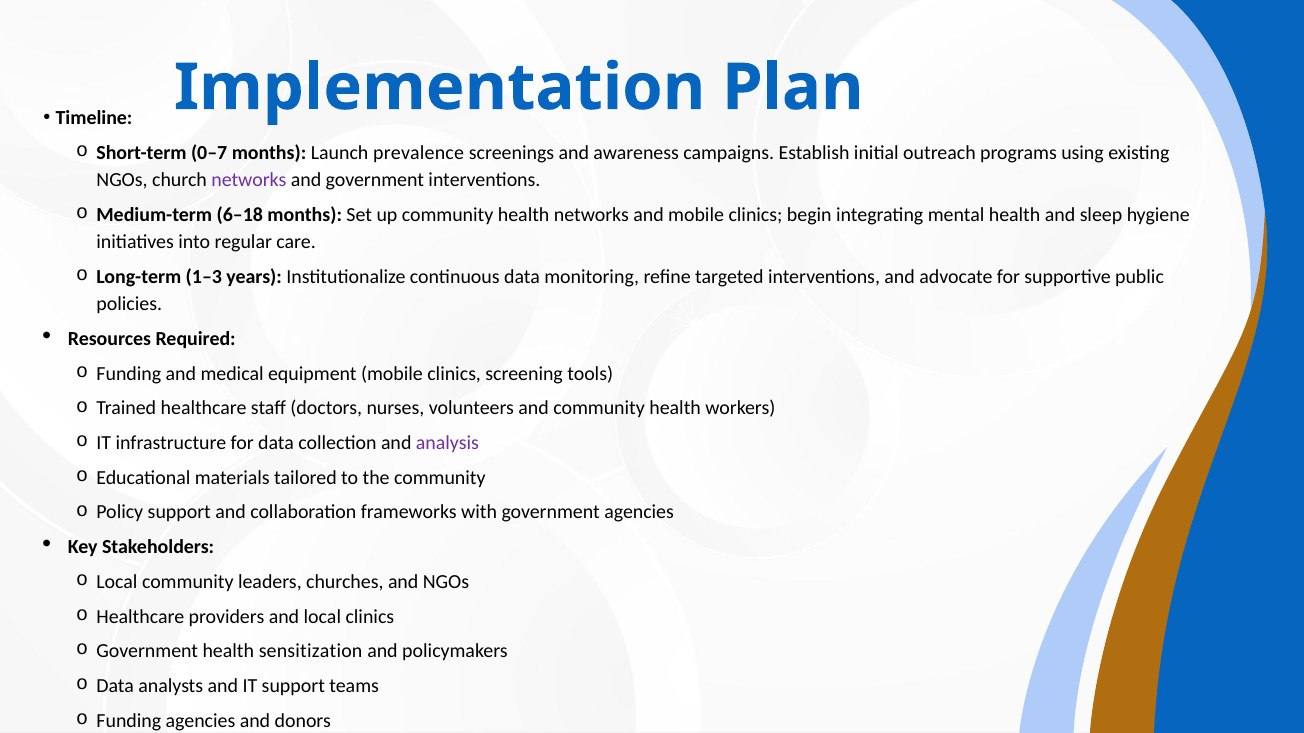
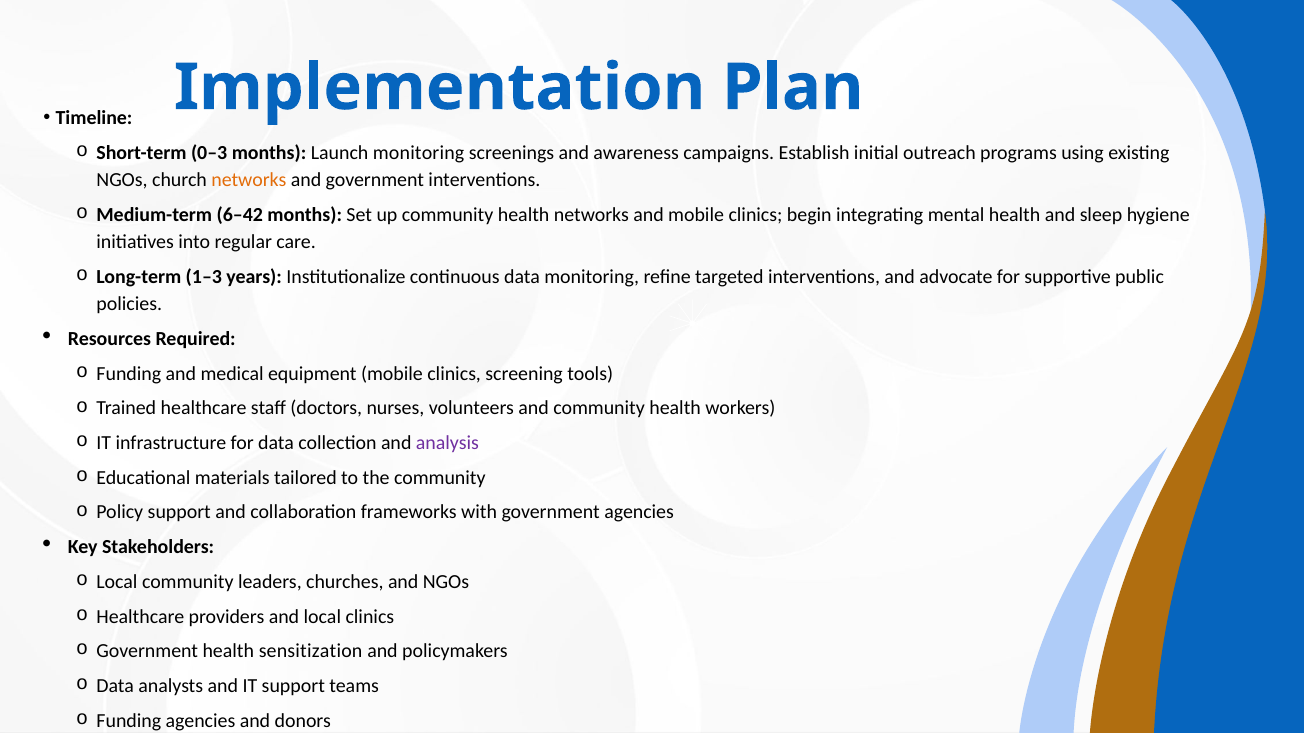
0–7: 0–7 -> 0–3
Launch prevalence: prevalence -> monitoring
networks at (249, 180) colour: purple -> orange
6–18: 6–18 -> 6–42
